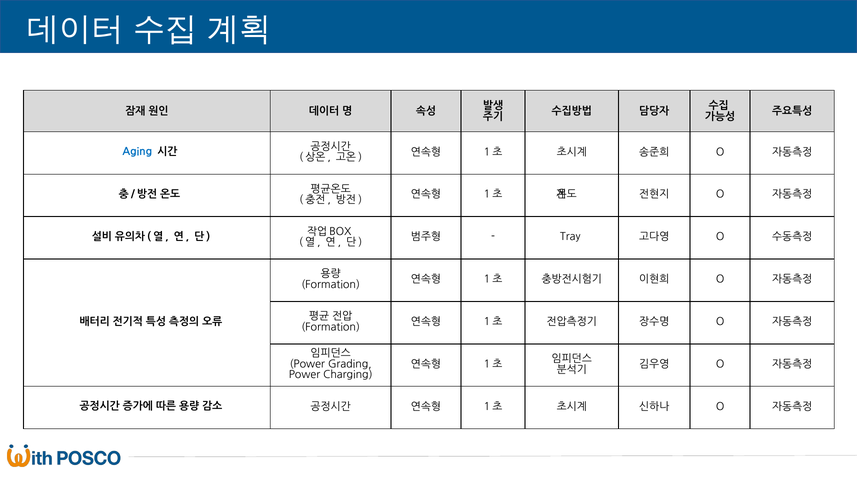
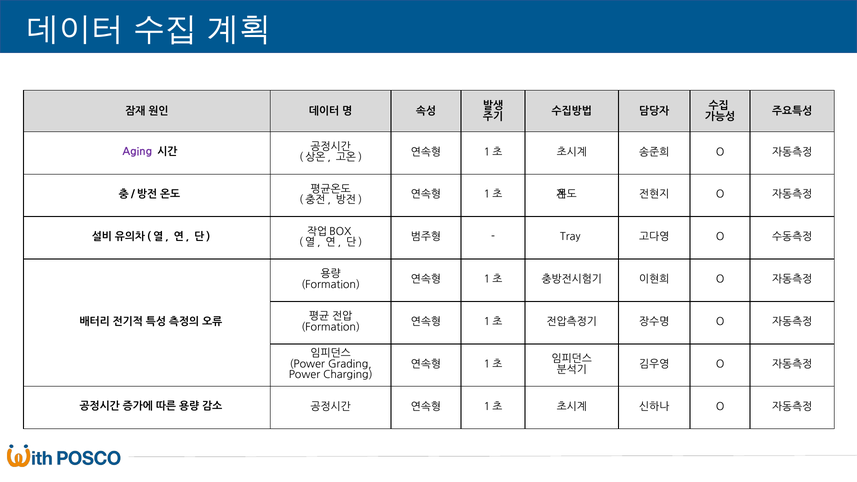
Aging colour: blue -> purple
